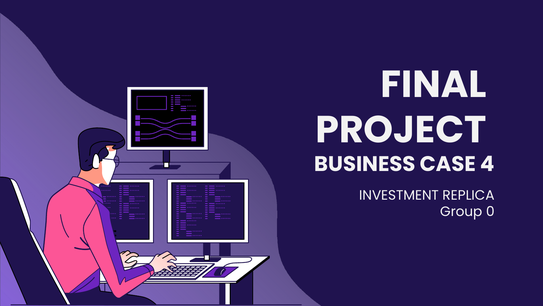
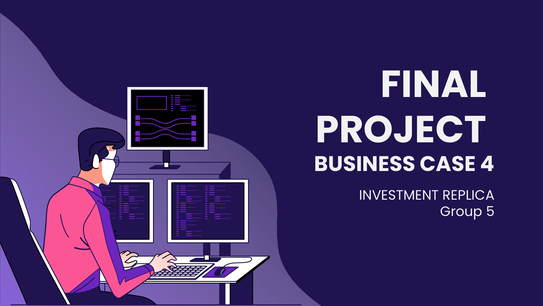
0: 0 -> 5
